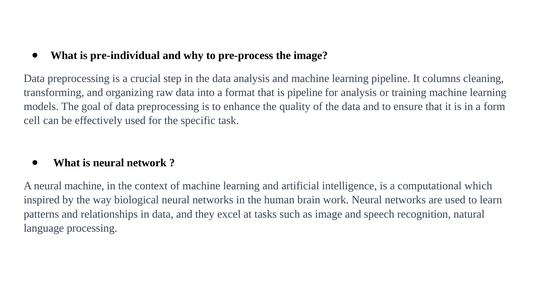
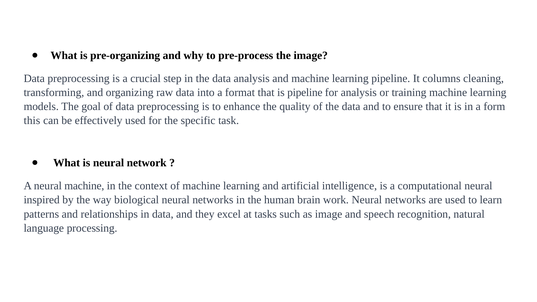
pre-individual: pre-individual -> pre-organizing
cell: cell -> this
computational which: which -> neural
